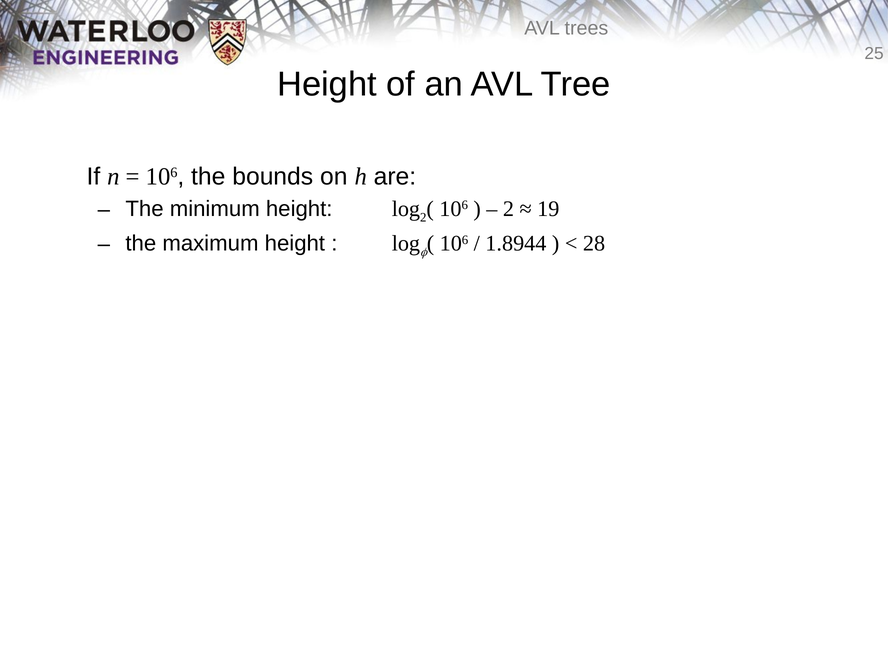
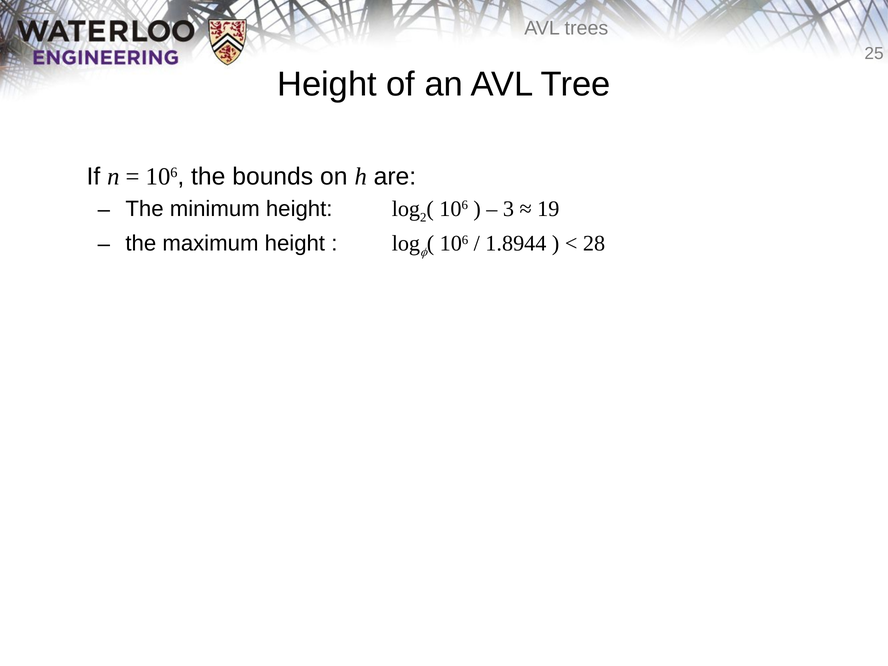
2 at (508, 209): 2 -> 3
